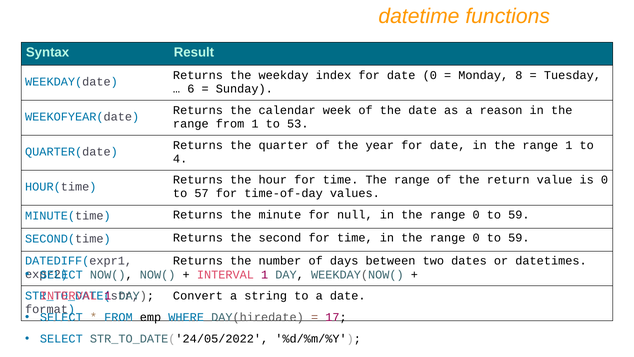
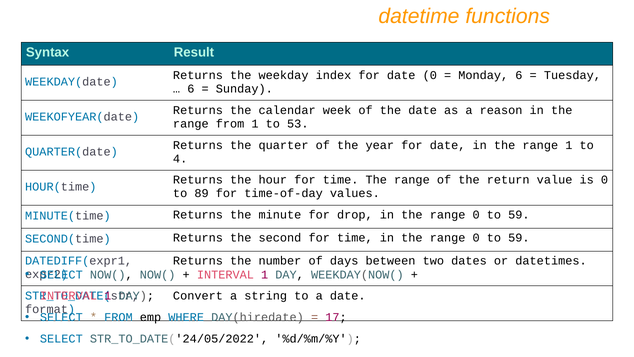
Monday 8: 8 -> 6
57: 57 -> 89
null: null -> drop
